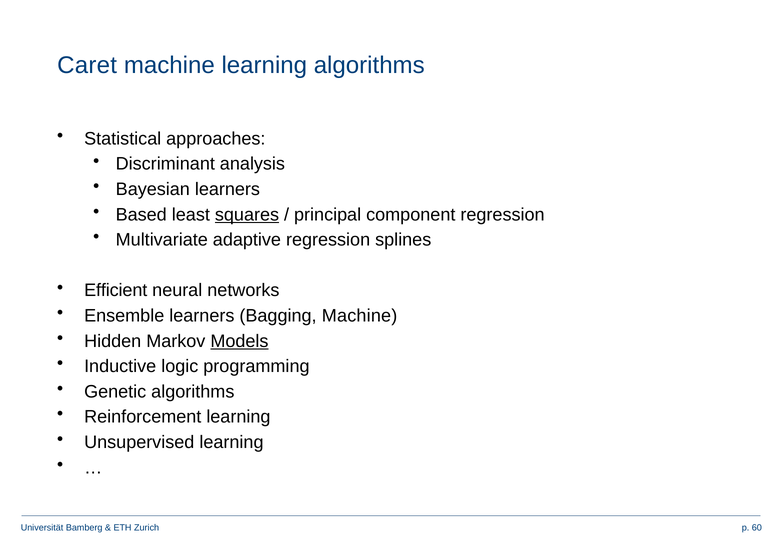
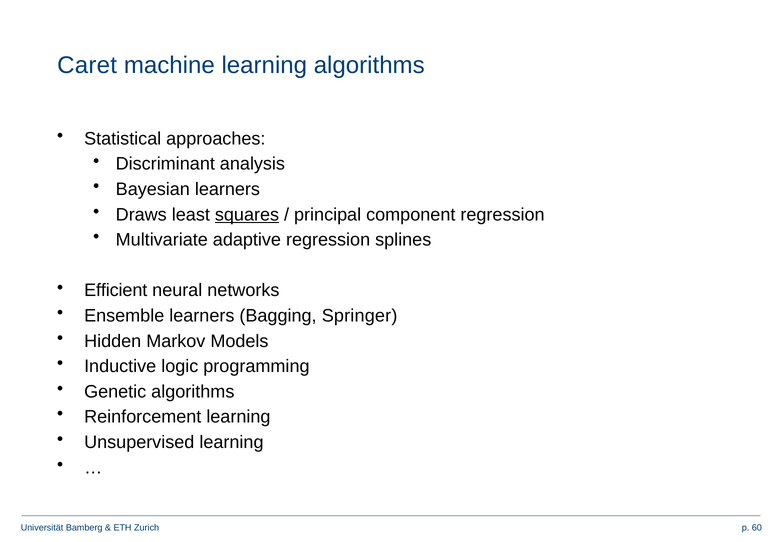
Based: Based -> Draws
Bagging Machine: Machine -> Springer
Models underline: present -> none
